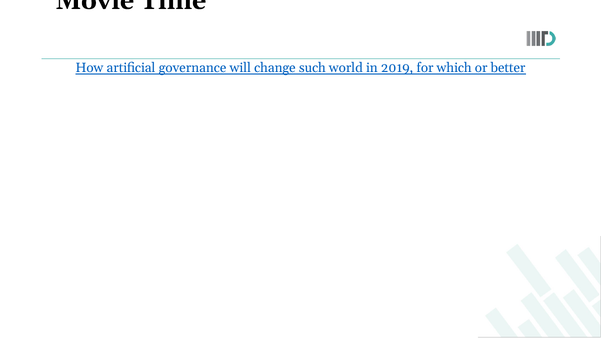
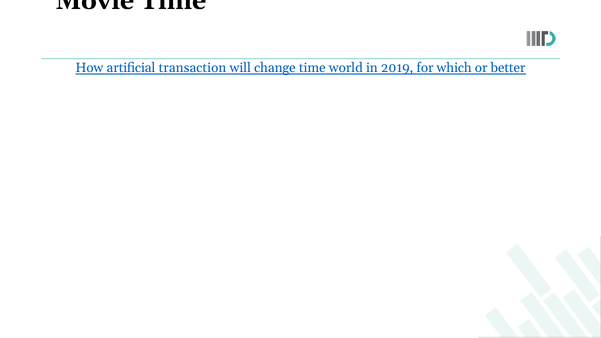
governance: governance -> transaction
change such: such -> time
